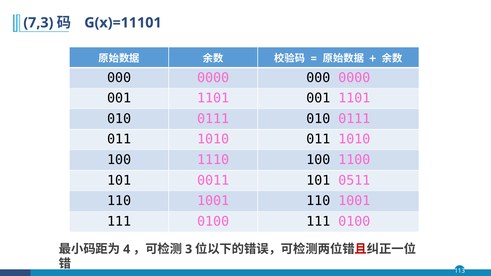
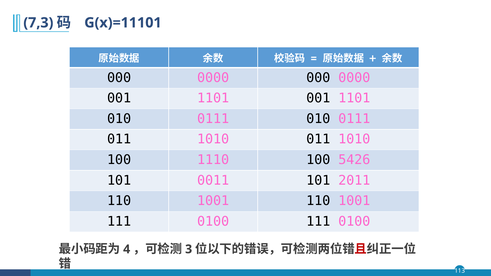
1100: 1100 -> 5426
0511: 0511 -> 2011
